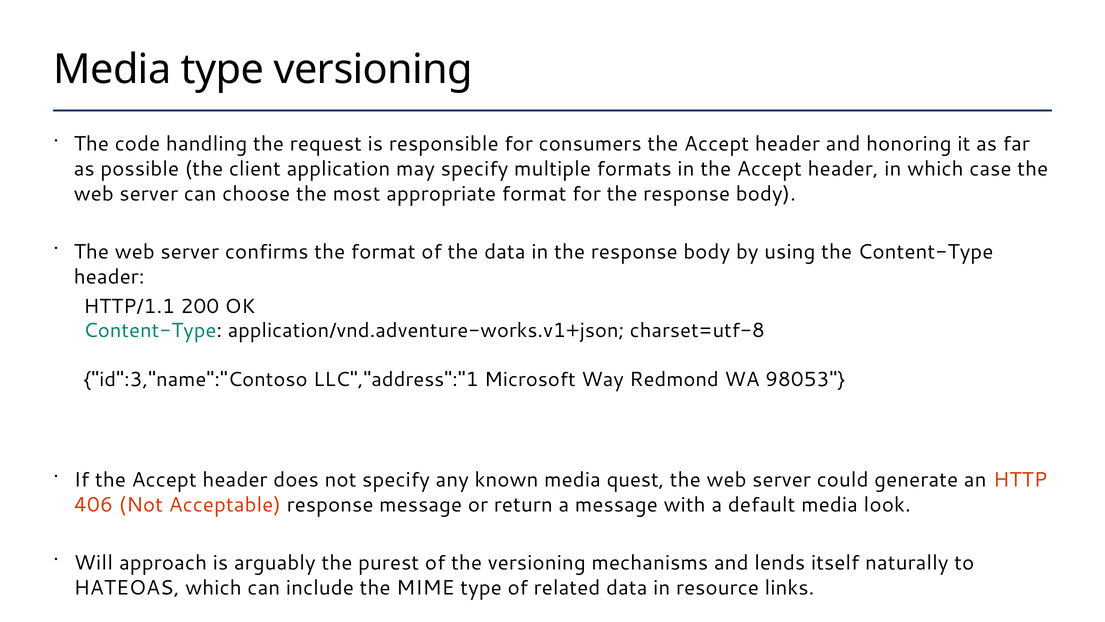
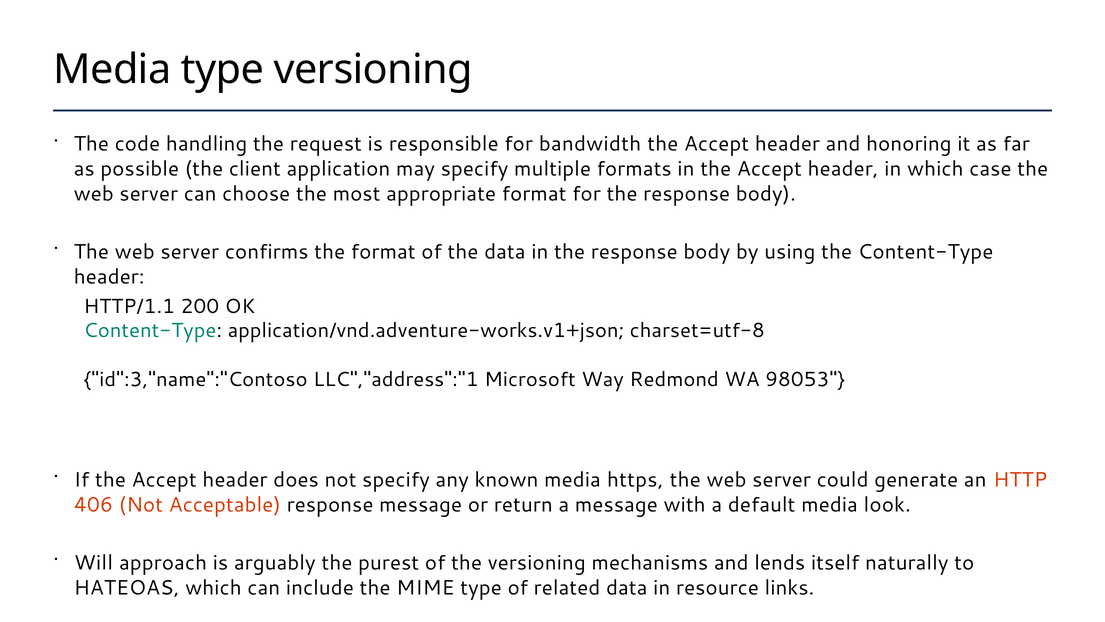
consumers: consumers -> bandwidth
quest: quest -> https
